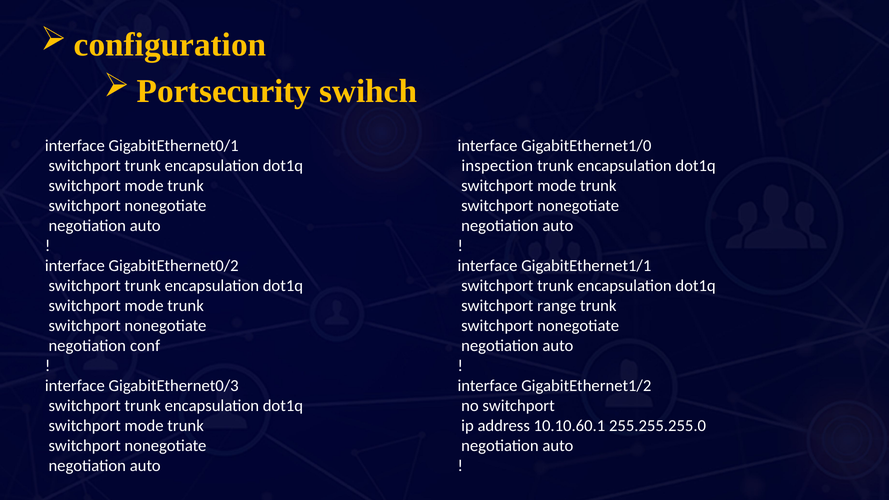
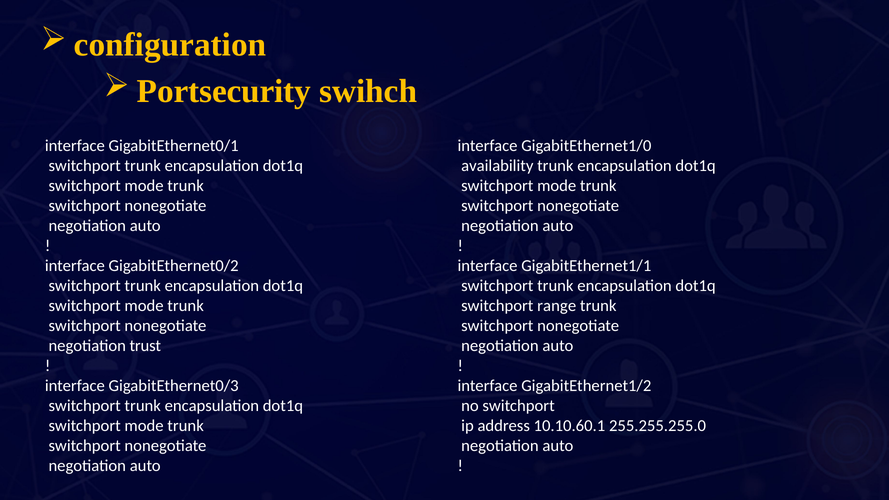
inspection: inspection -> availability
conf: conf -> trust
